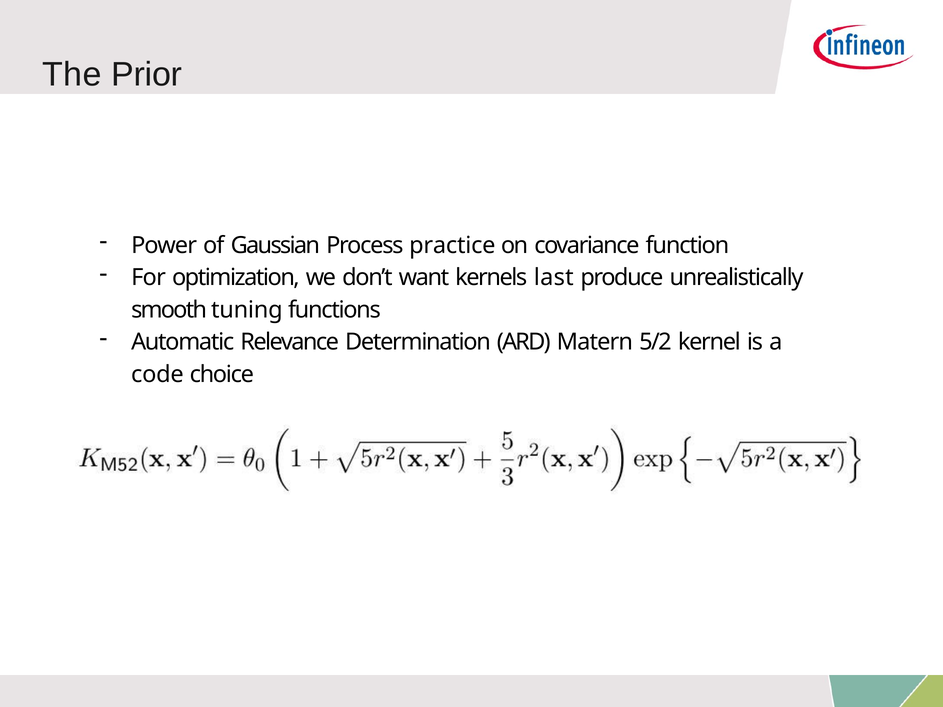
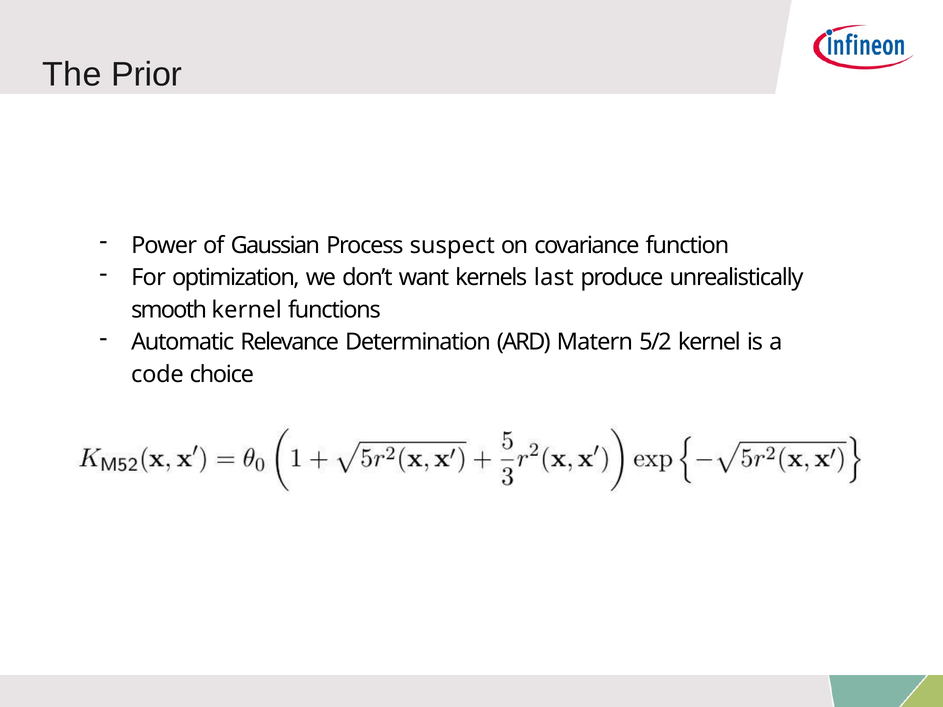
practice: practice -> suspect
smooth tuning: tuning -> kernel
